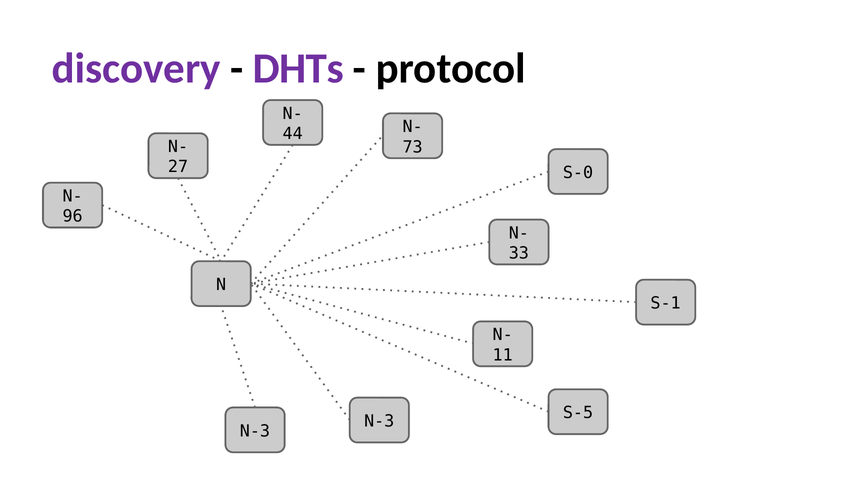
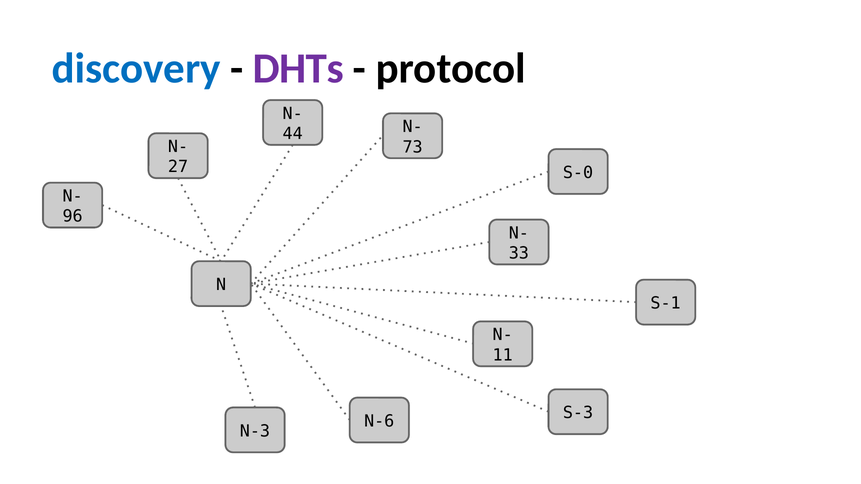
discovery colour: purple -> blue
S-5: S-5 -> S-3
N-3 at (379, 421): N-3 -> N-6
